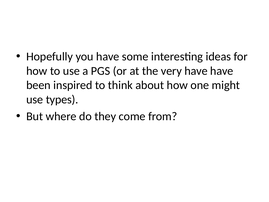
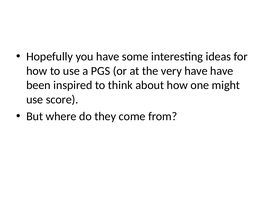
types: types -> score
